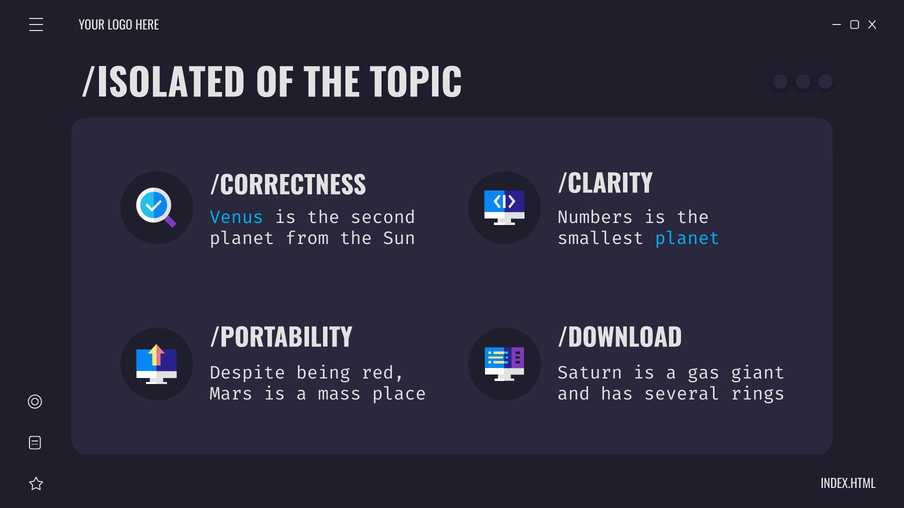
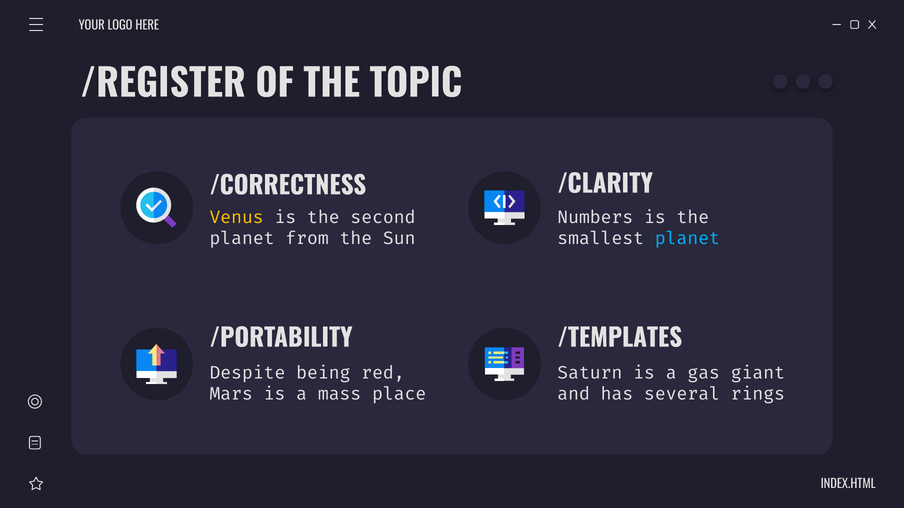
/ISOLATED: /ISOLATED -> /REGISTER
Venus colour: light blue -> yellow
/DOWNLOAD: /DOWNLOAD -> /TEMPLATES
